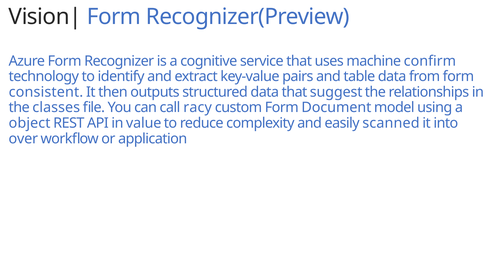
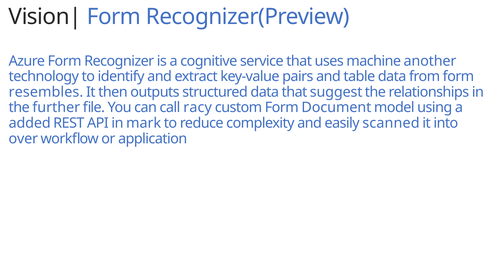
confirm: confirm -> another
consistent: consistent -> resembles
classes: classes -> further
object: object -> added
value: value -> mark
